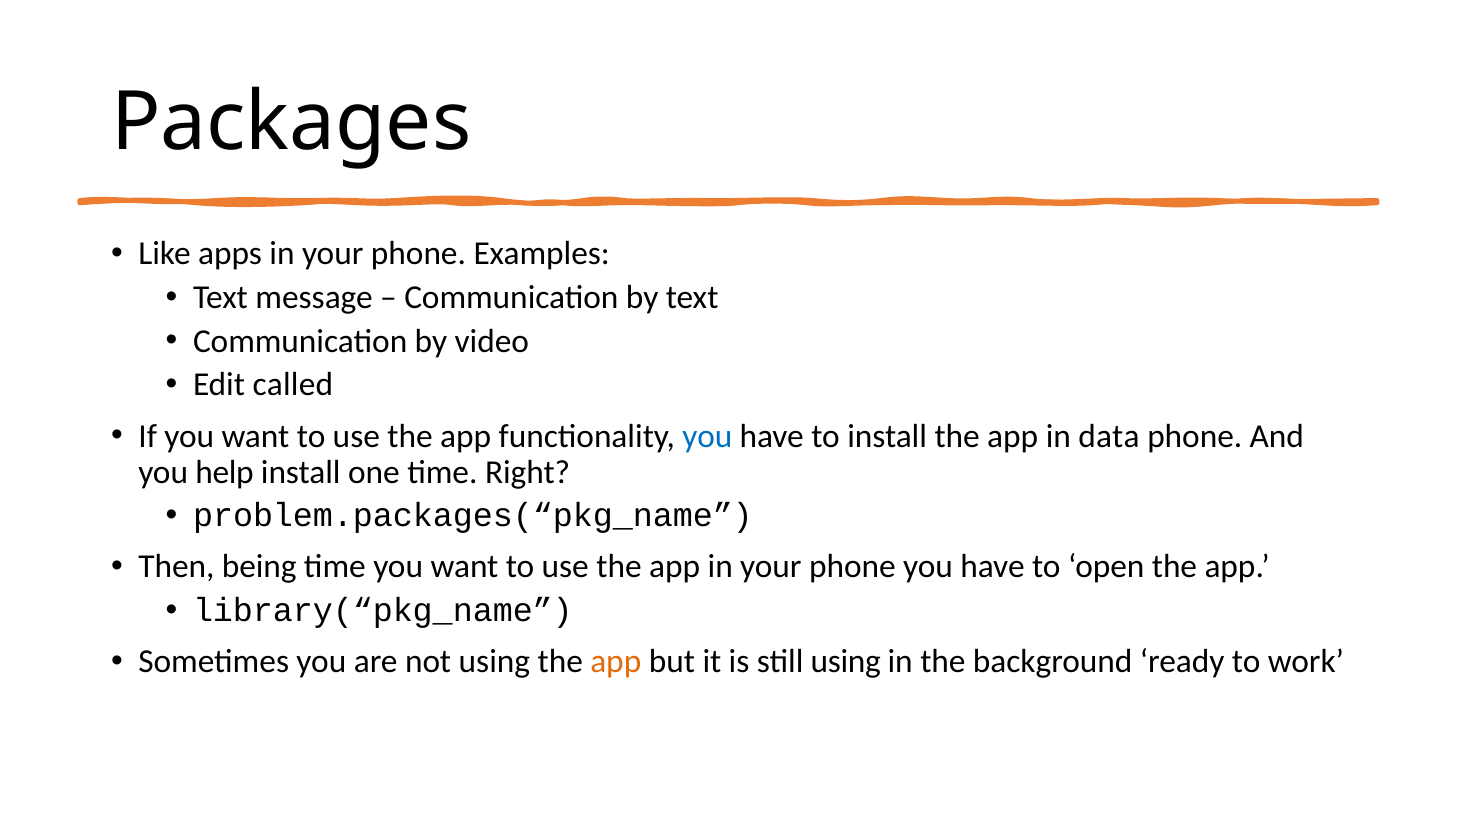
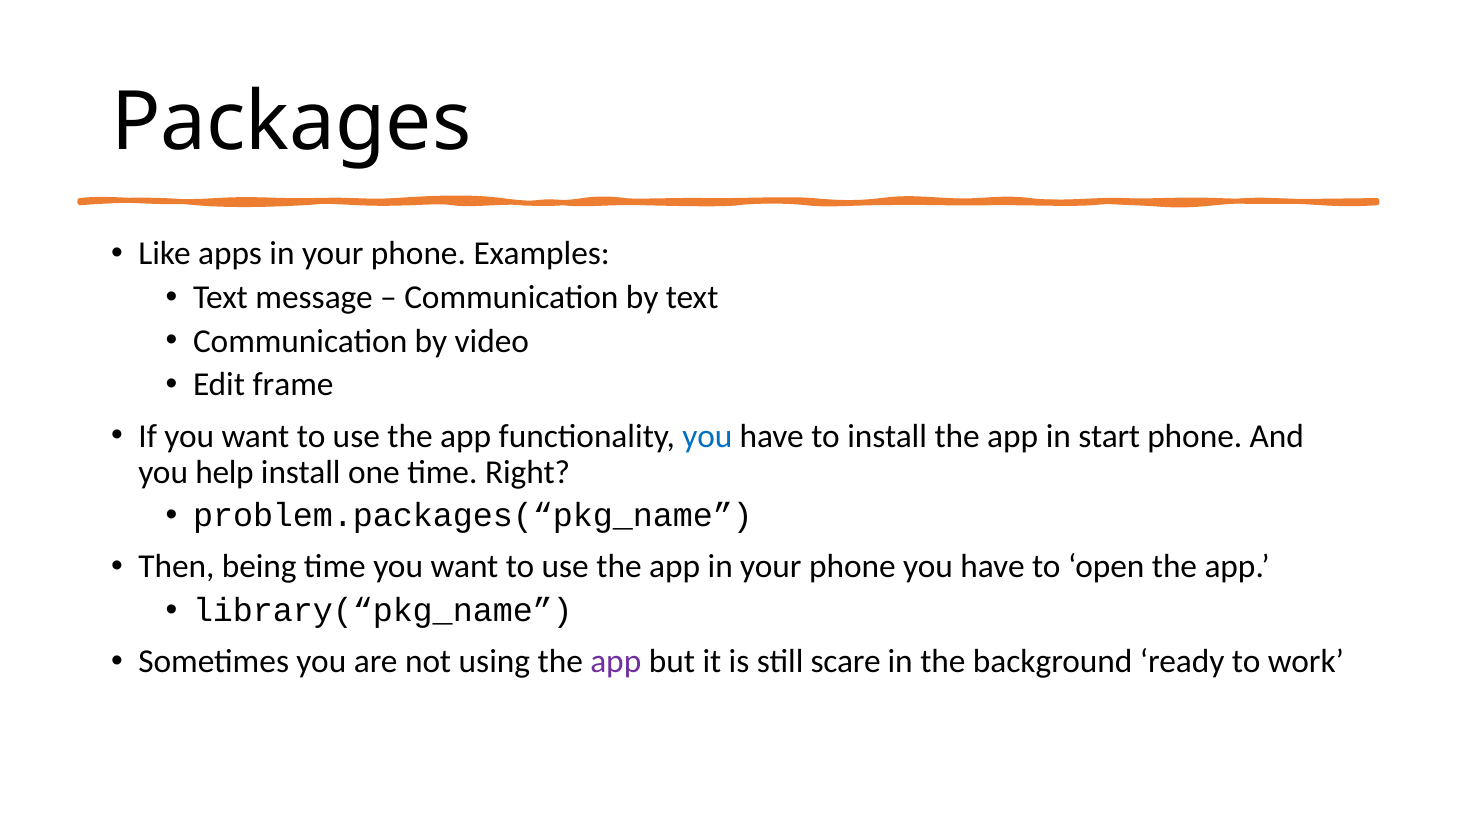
called: called -> frame
data: data -> start
app at (616, 661) colour: orange -> purple
still using: using -> scare
